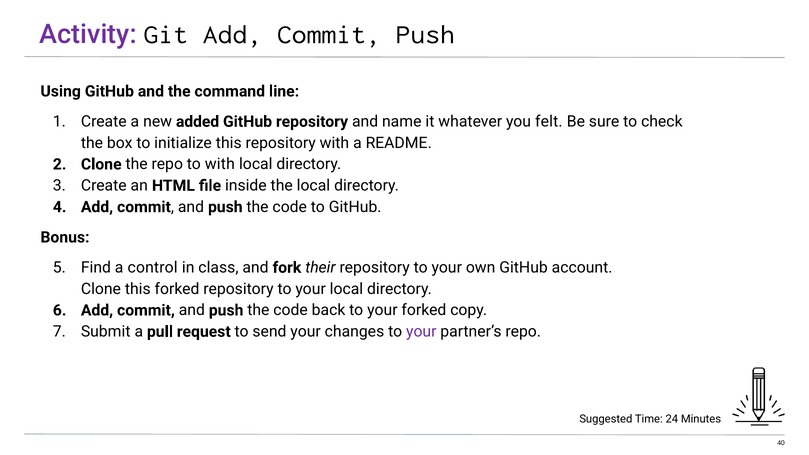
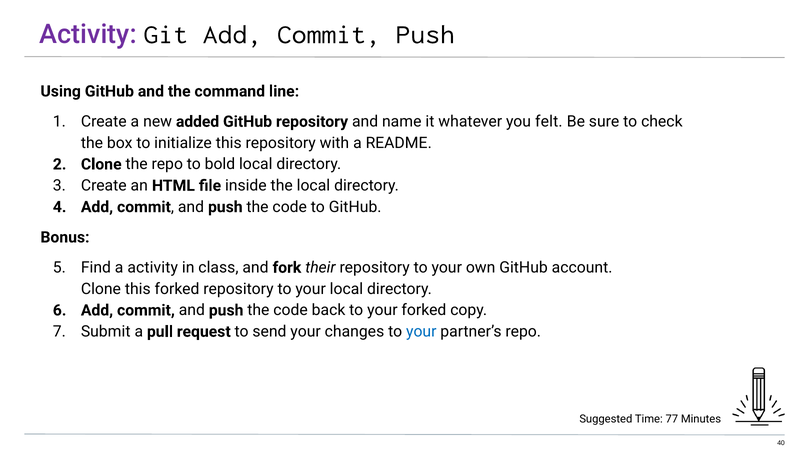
to with: with -> bold
a control: control -> activity
your at (421, 332) colour: purple -> blue
24: 24 -> 77
